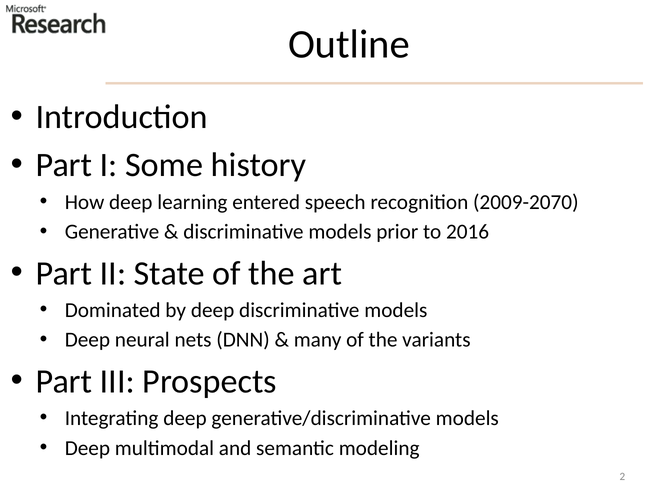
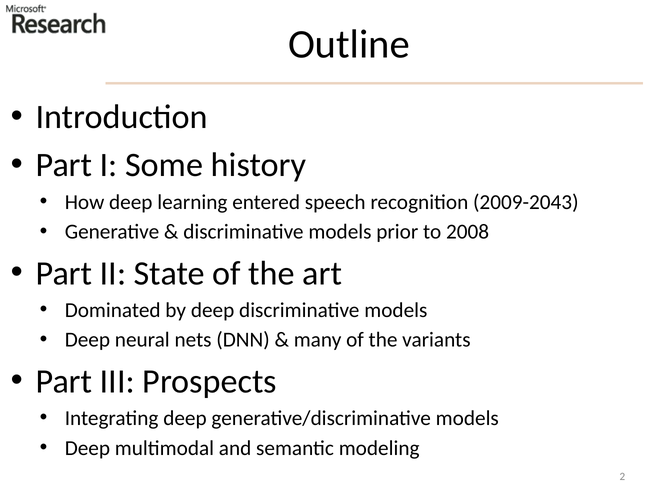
2009-2070: 2009-2070 -> 2009-2043
2016: 2016 -> 2008
